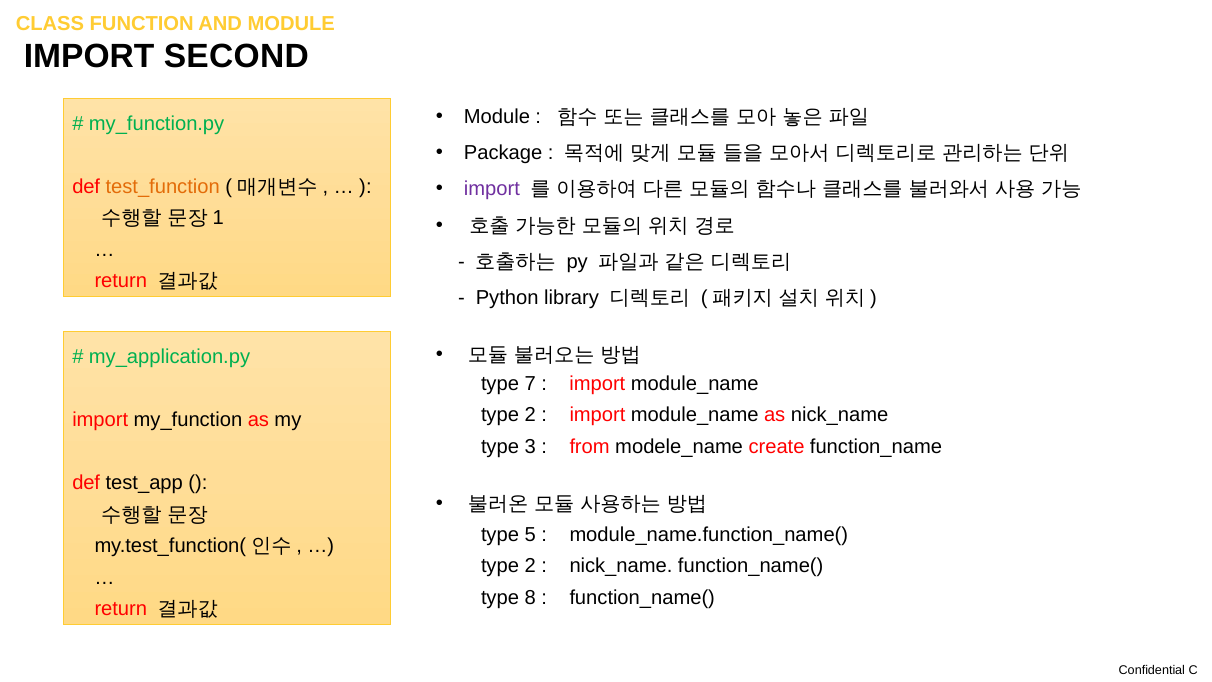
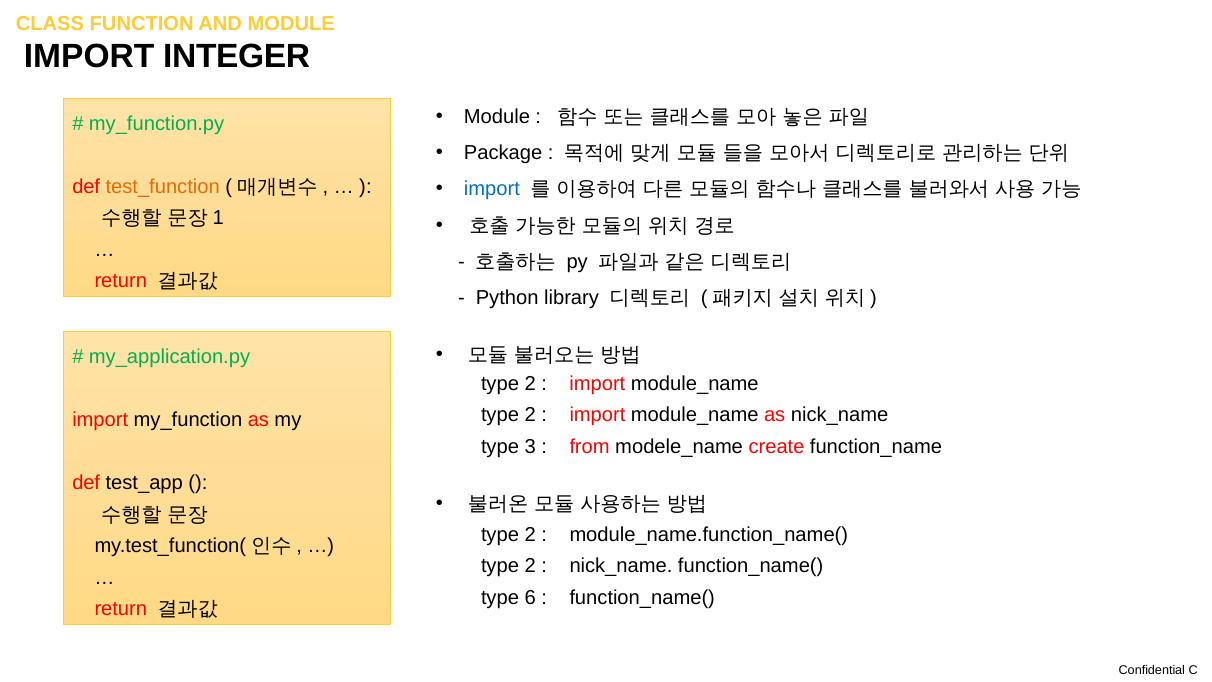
SECOND: SECOND -> INTEGER
import at (492, 189) colour: purple -> blue
7 at (530, 383): 7 -> 2
5 at (530, 534): 5 -> 2
8: 8 -> 6
